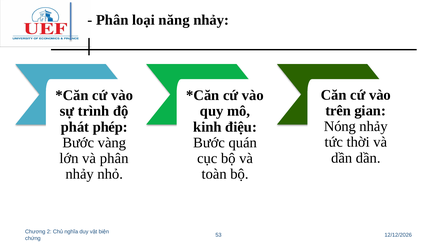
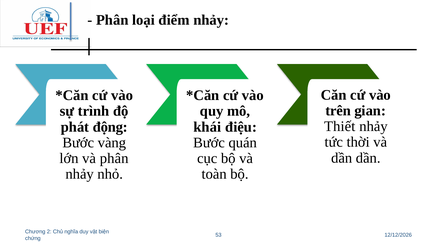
năng: năng -> điểm
Nóng: Nóng -> Thiết
phép: phép -> động
kinh: kinh -> khái
